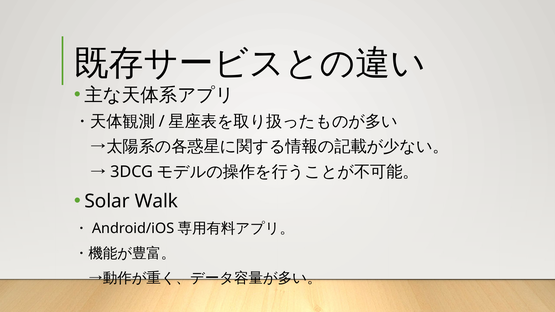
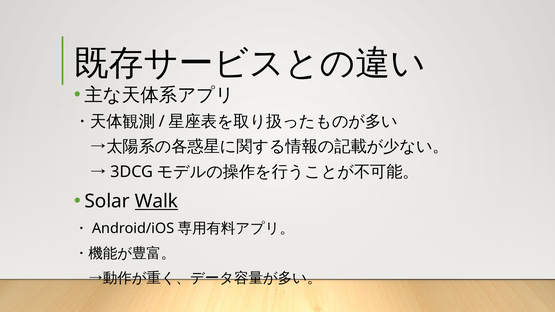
Walk underline: none -> present
